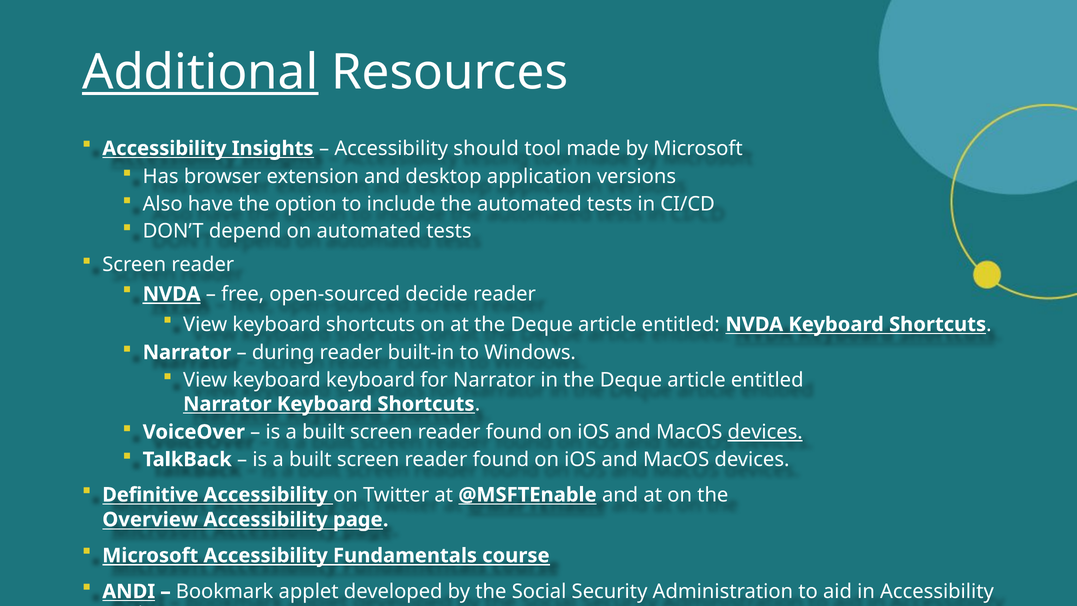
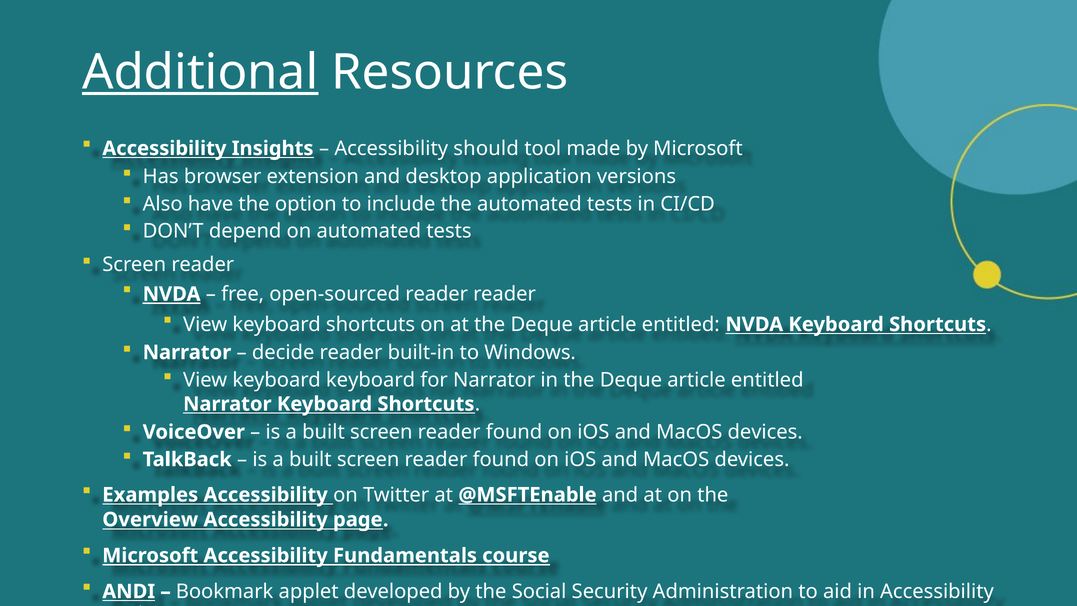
open-sourced decide: decide -> reader
during: during -> decide
devices at (765, 432) underline: present -> none
Definitive: Definitive -> Examples
